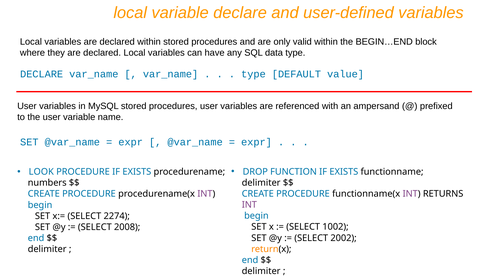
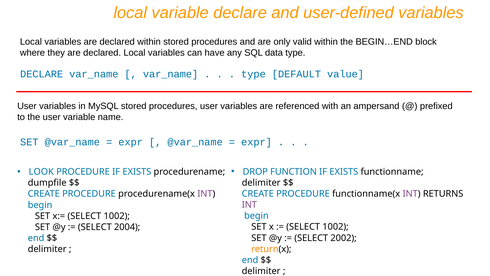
numbers: numbers -> dumpfile
x:= SELECT 2274: 2274 -> 1002
2008: 2008 -> 2004
